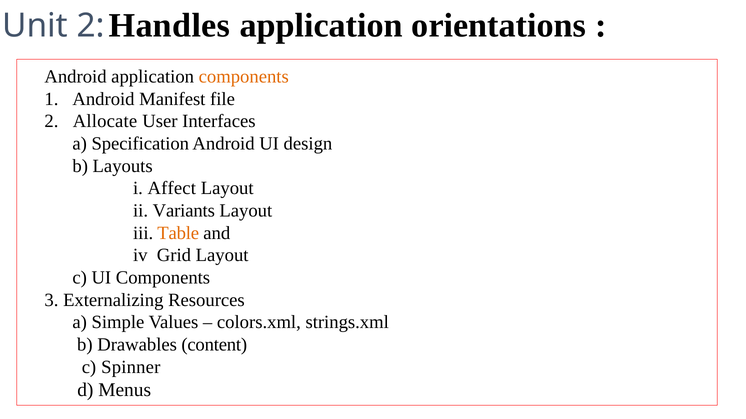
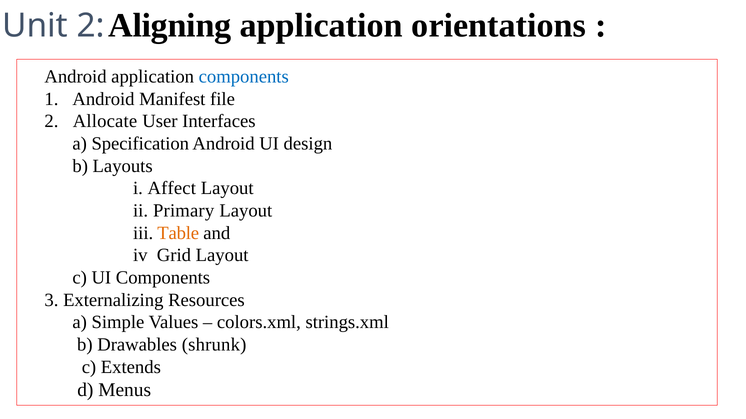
Handles: Handles -> Aligning
components at (244, 77) colour: orange -> blue
Variants: Variants -> Primary
content: content -> shrunk
Spinner: Spinner -> Extends
